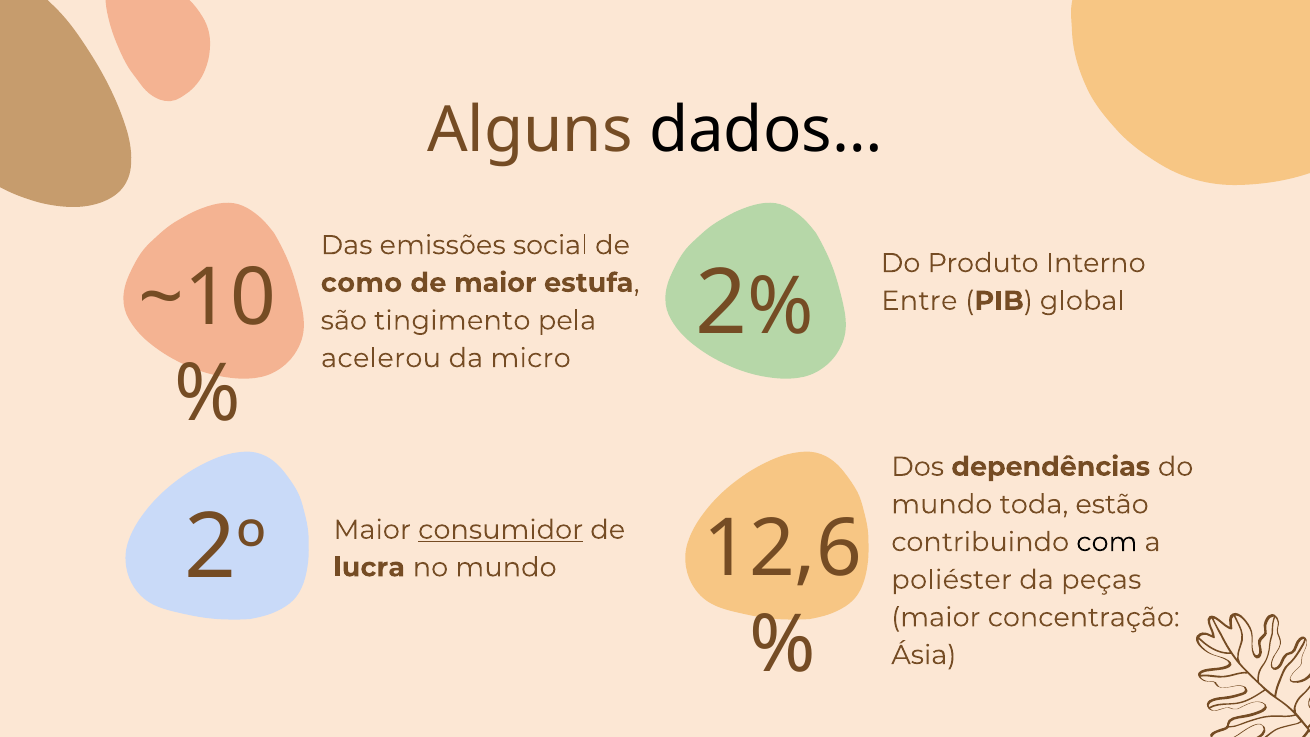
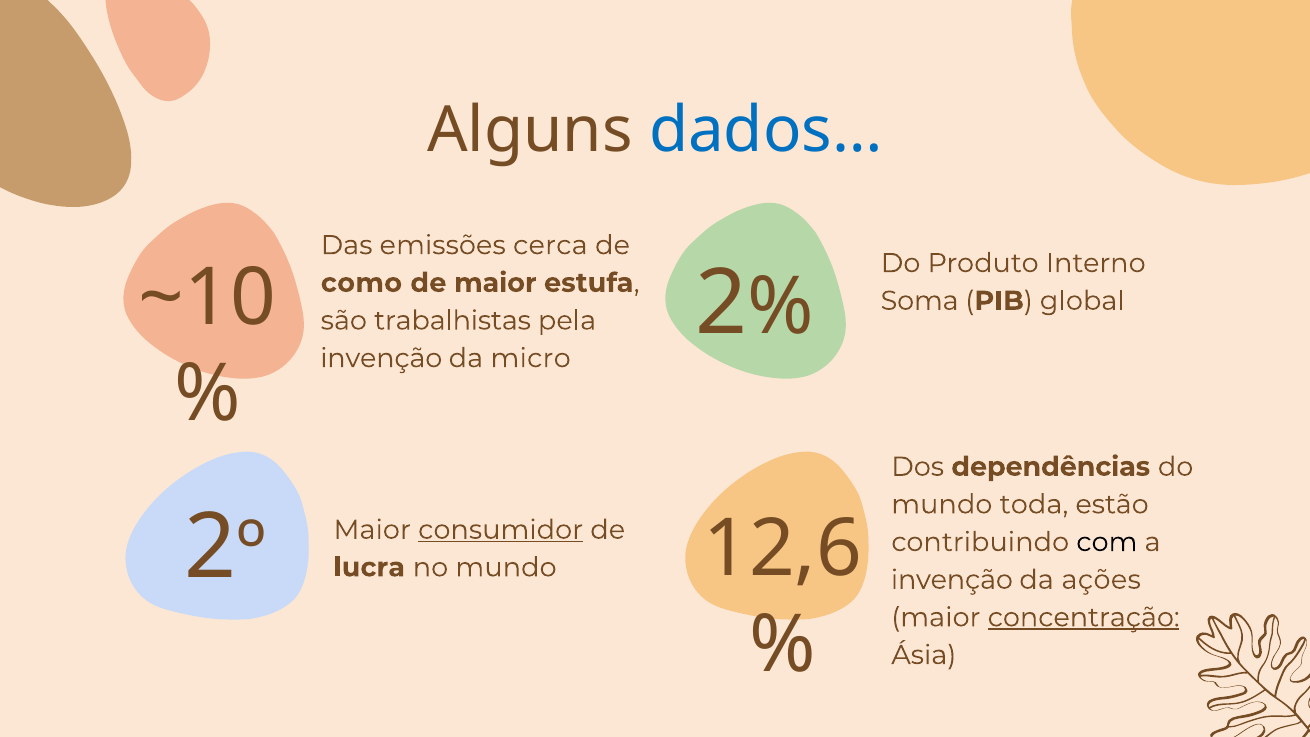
dados… colour: black -> blue
social: social -> cerca
Entre: Entre -> Soma
tingimento: tingimento -> trabalhistas
acelerou at (381, 358): acelerou -> invenção
poliéster at (952, 580): poliéster -> invenção
peças: peças -> ações
concentração underline: none -> present
